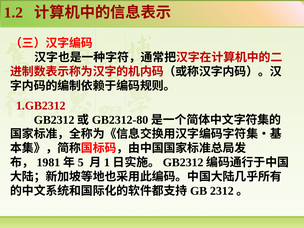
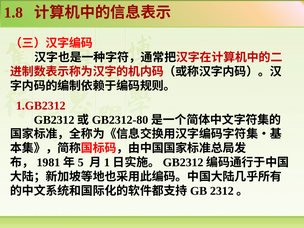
1.2: 1.2 -> 1.8
